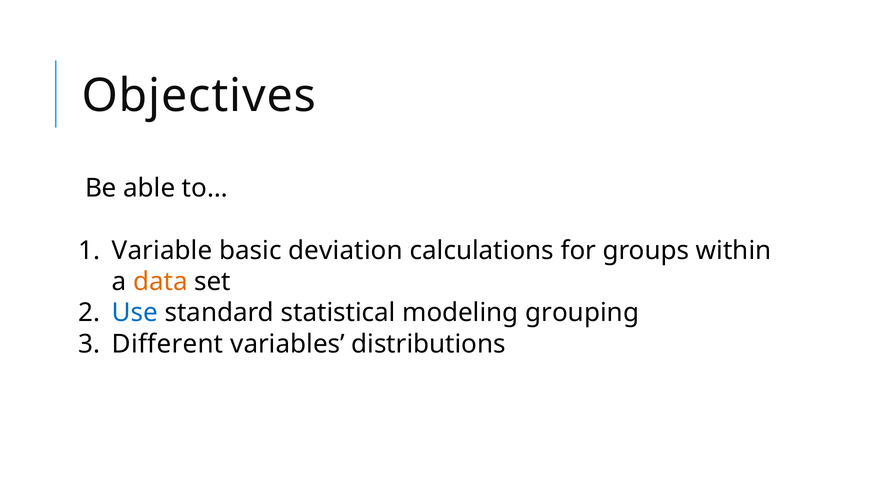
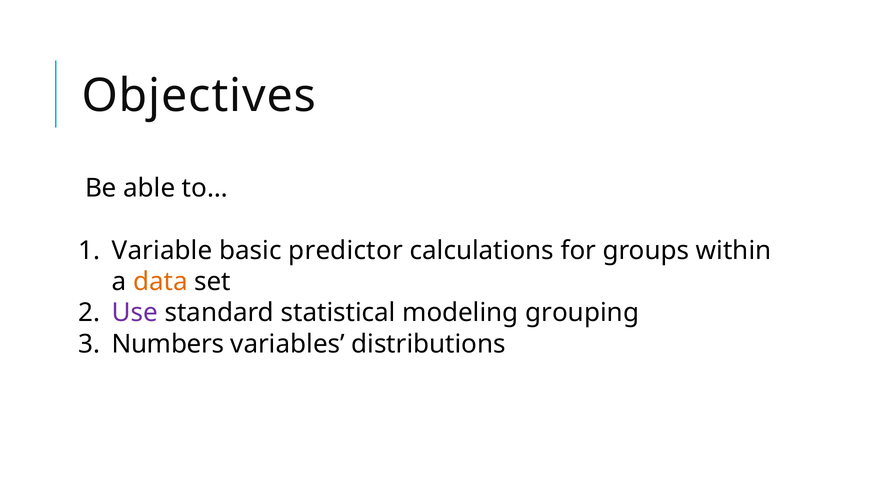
deviation: deviation -> predictor
Use colour: blue -> purple
Different: Different -> Numbers
